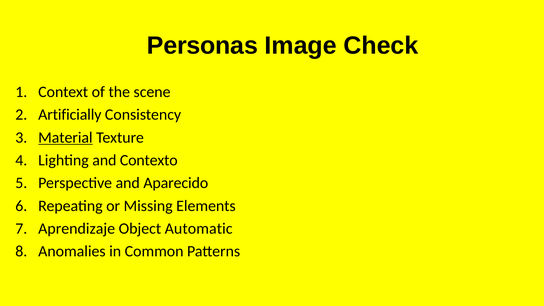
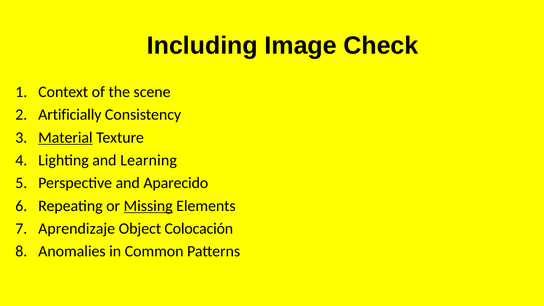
Personas: Personas -> Including
Contexto: Contexto -> Learning
Missing underline: none -> present
Automatic: Automatic -> Colocación
